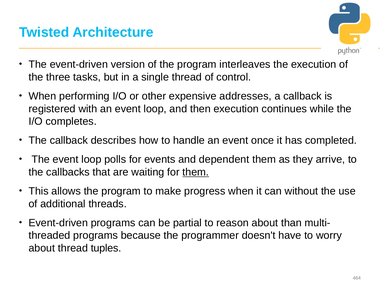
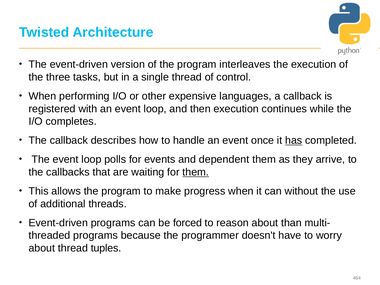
addresses: addresses -> languages
has underline: none -> present
partial: partial -> forced
